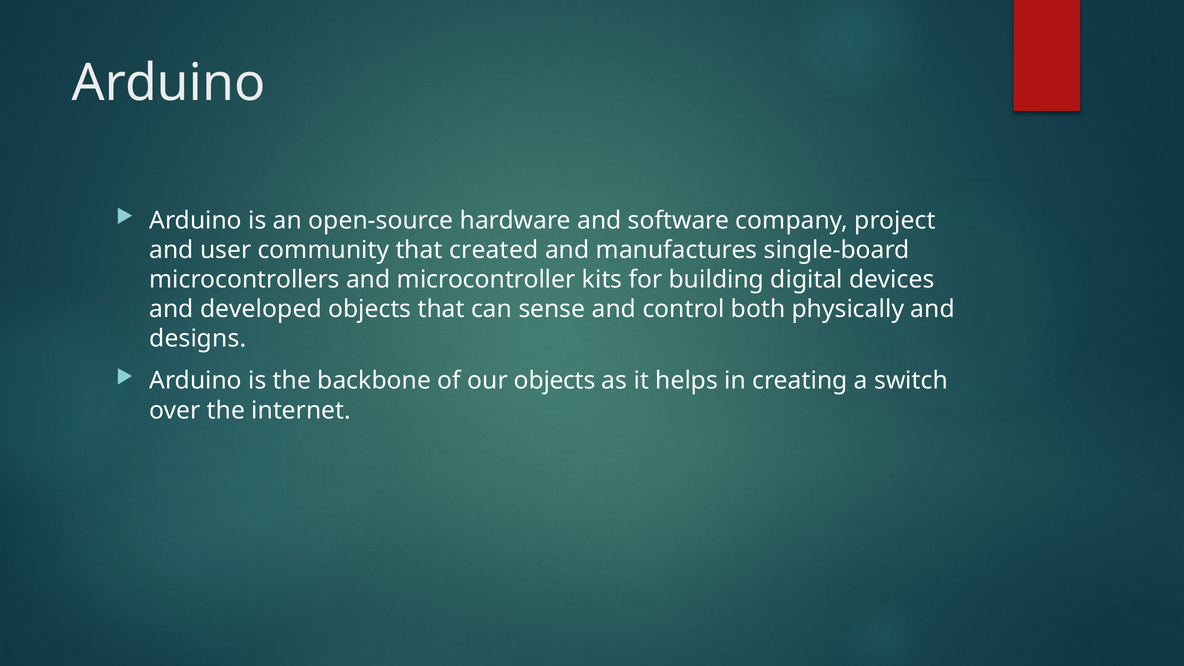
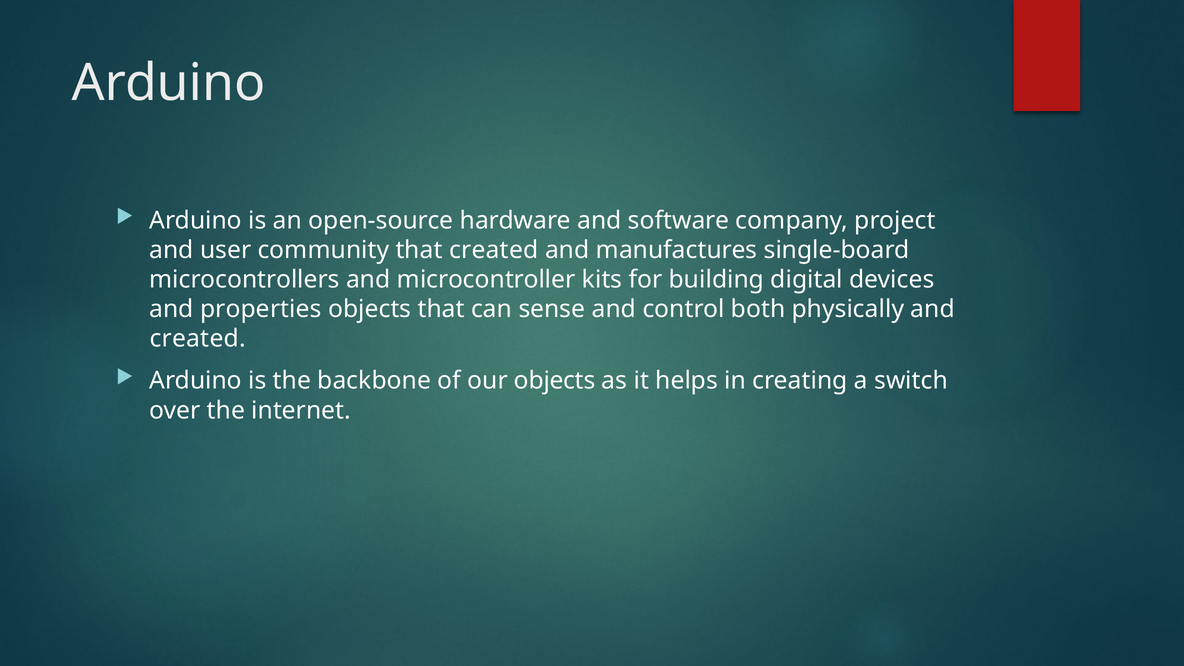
developed: developed -> properties
designs at (198, 339): designs -> created
